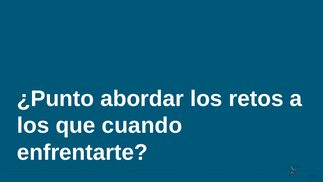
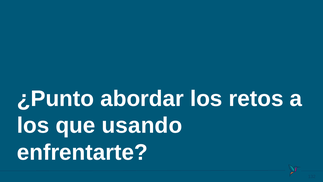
cuando: cuando -> usando
